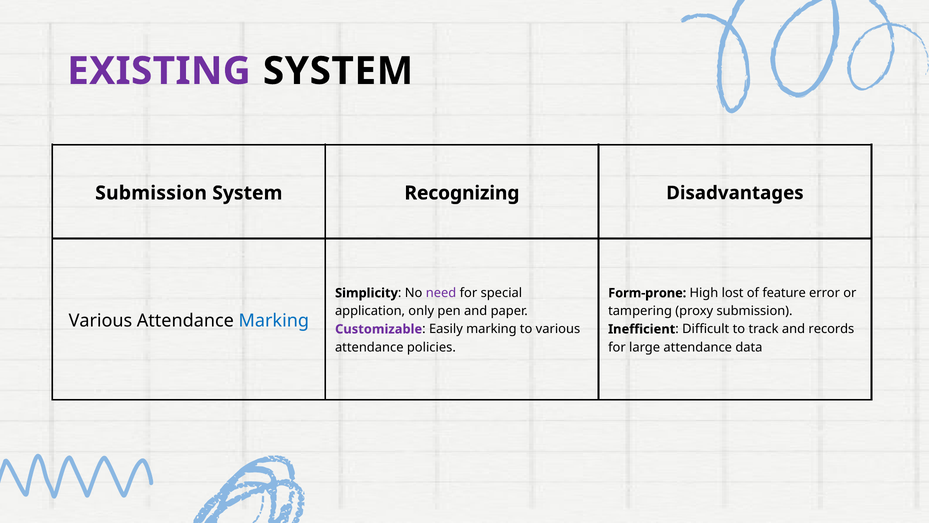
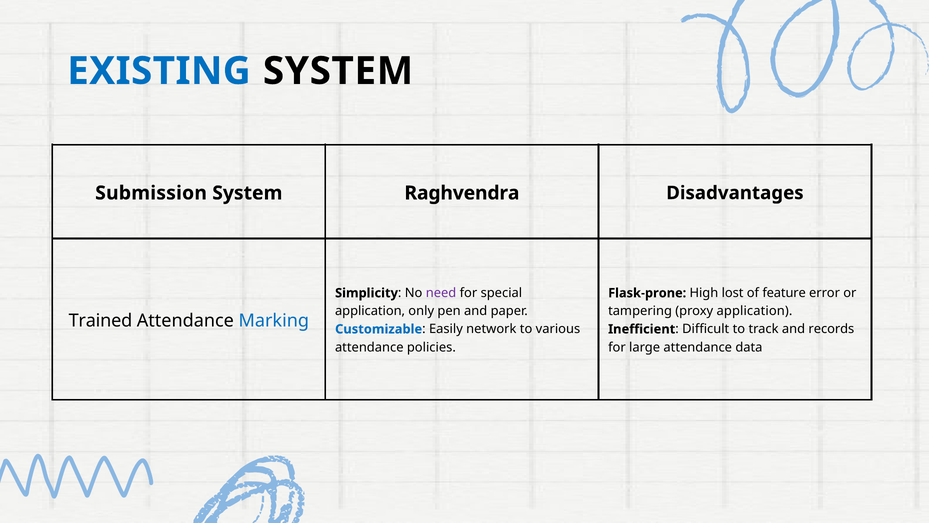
EXISTING colour: purple -> blue
Recognizing: Recognizing -> Raghvendra
Form-prone: Form-prone -> Flask-prone
proxy submission: submission -> application
Various at (100, 320): Various -> Trained
Customizable colour: purple -> blue
Easily marking: marking -> network
